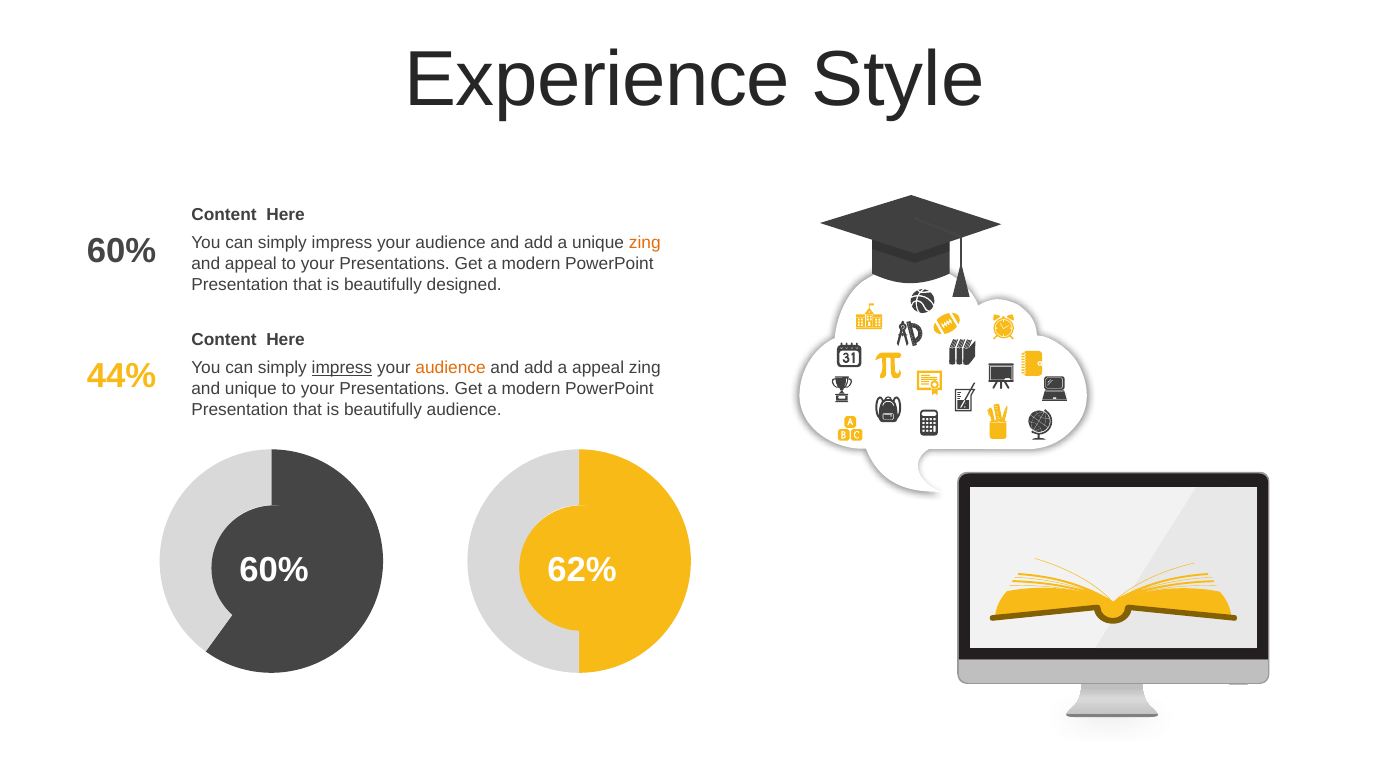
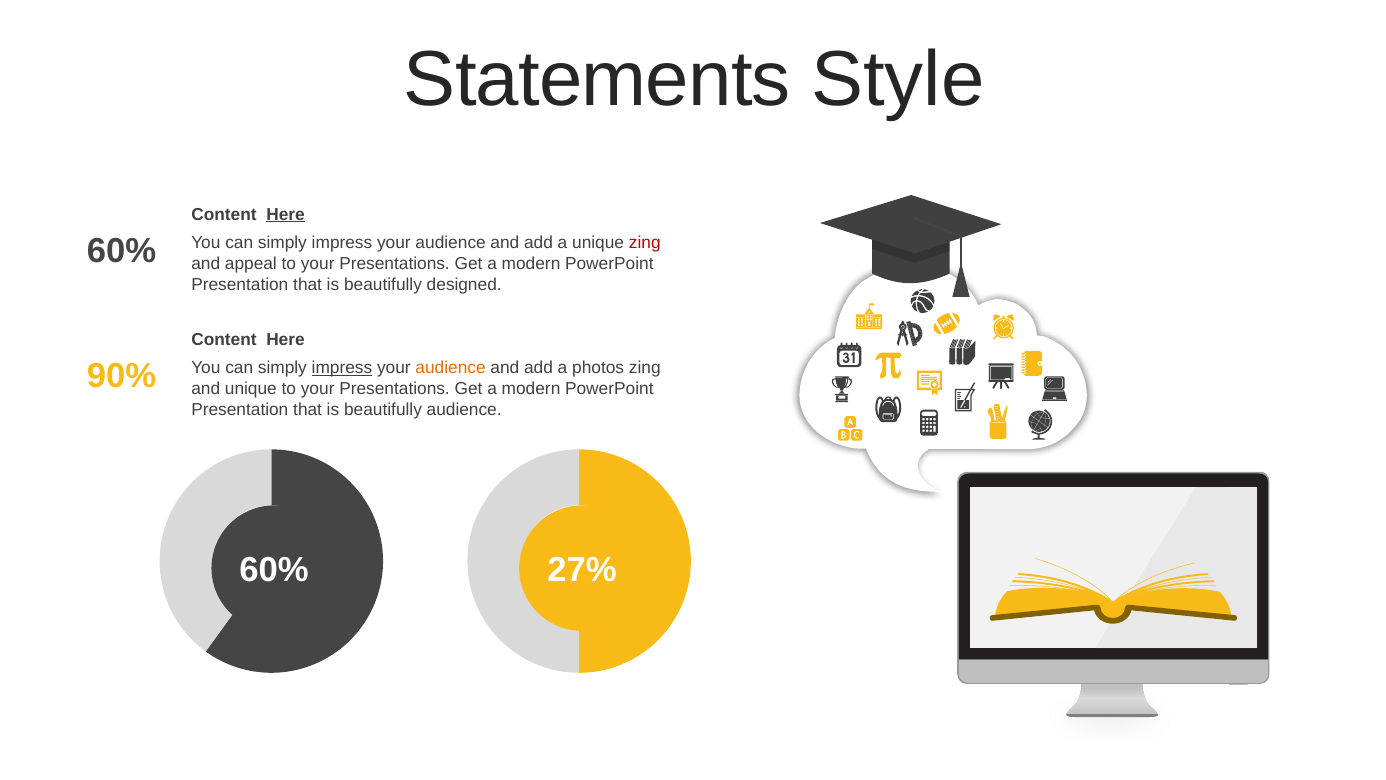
Experience: Experience -> Statements
Here at (286, 214) underline: none -> present
zing at (645, 243) colour: orange -> red
a appeal: appeal -> photos
44%: 44% -> 90%
62%: 62% -> 27%
